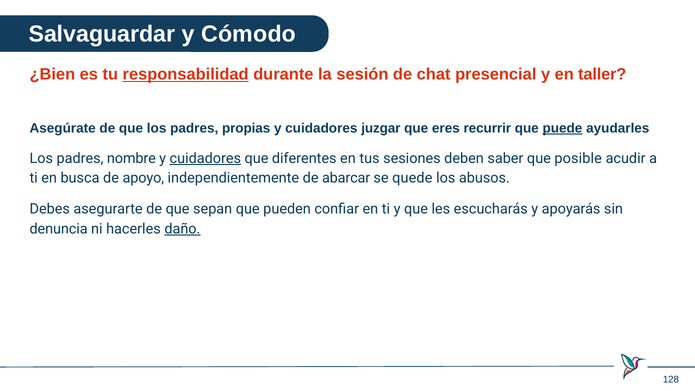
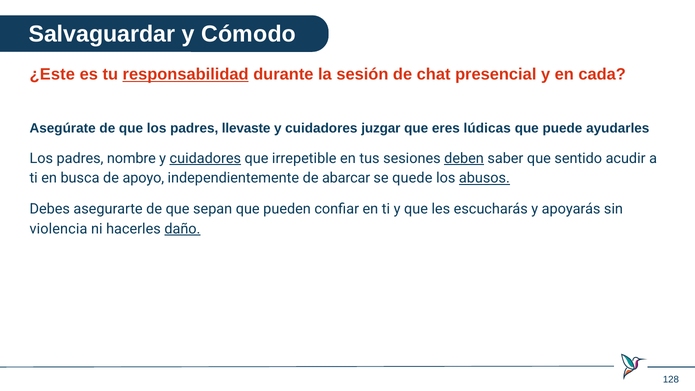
¿Bien: ¿Bien -> ¿Este
taller: taller -> cada
propias: propias -> llevaste
recurrir: recurrir -> lúdicas
puede underline: present -> none
diferentes: diferentes -> irrepetible
deben underline: none -> present
posible: posible -> sentido
abusos underline: none -> present
denuncia: denuncia -> violencia
